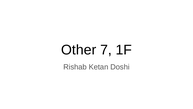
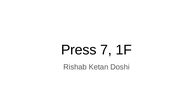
Other: Other -> Press
